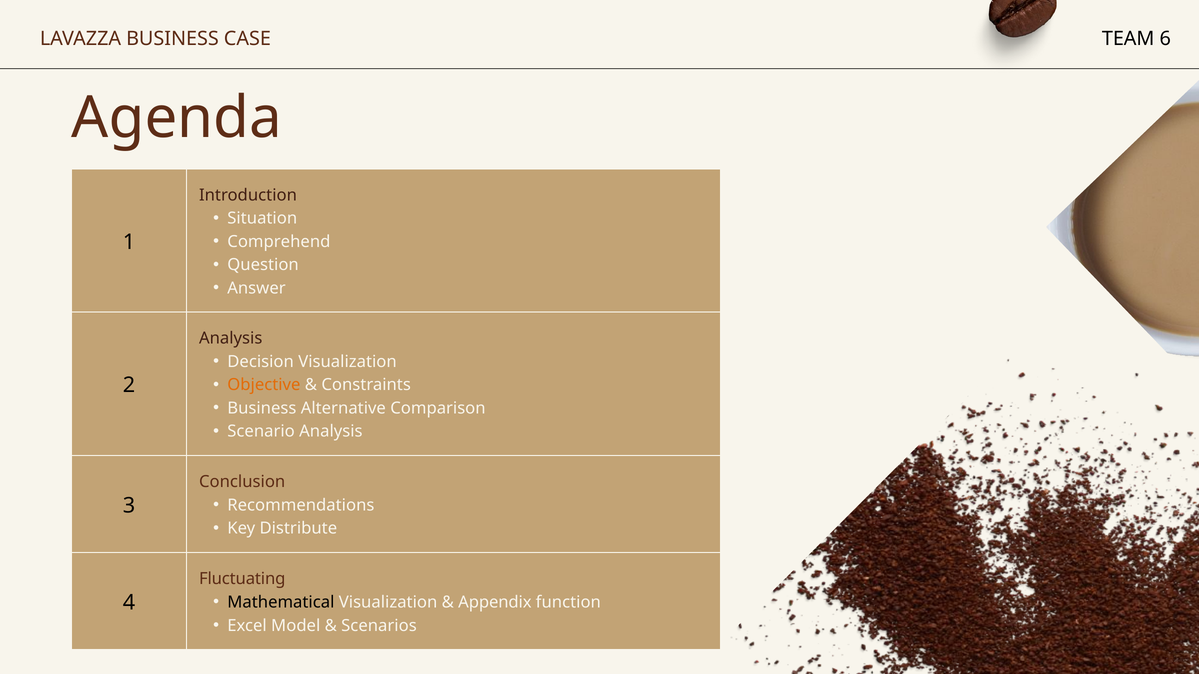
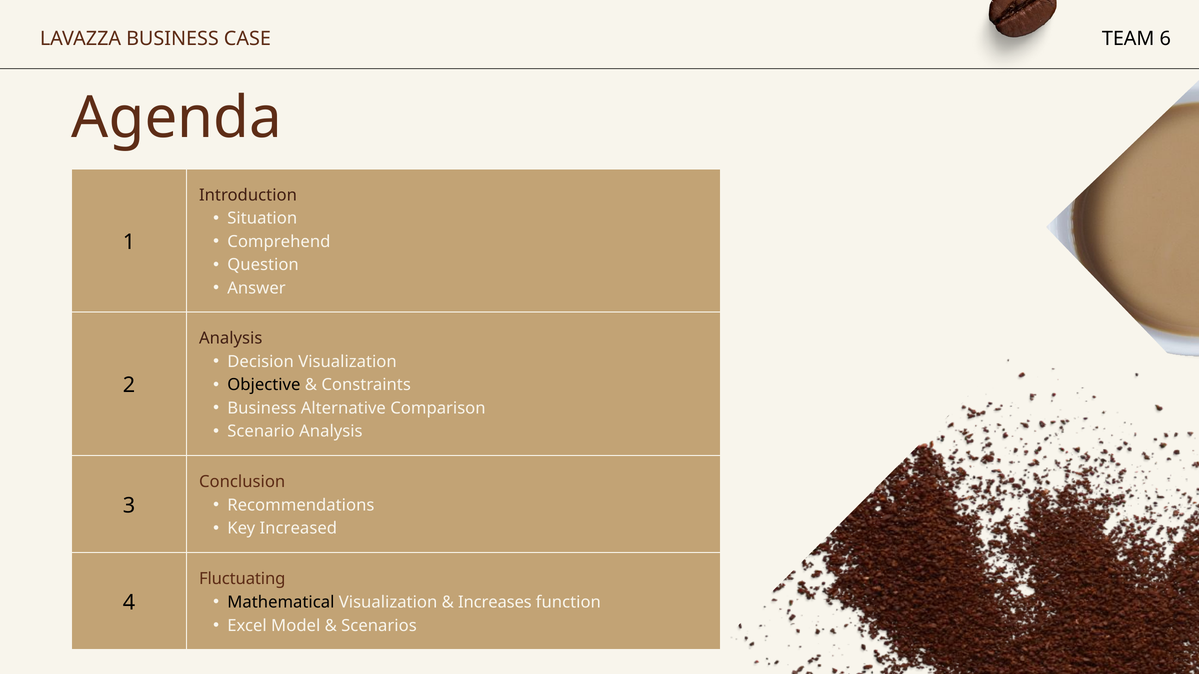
Objective colour: orange -> black
Distribute: Distribute -> Increased
Appendix: Appendix -> Increases
